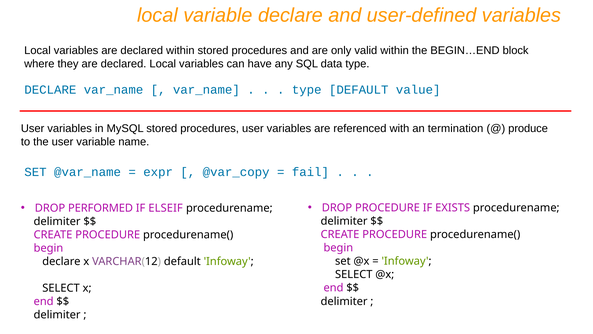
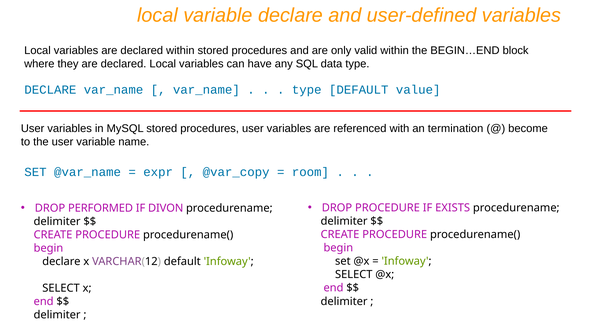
produce: produce -> become
fail: fail -> room
ELSEIF: ELSEIF -> DIVON
